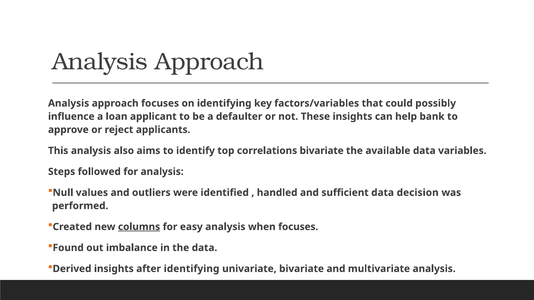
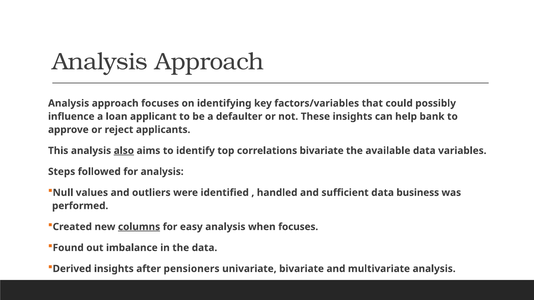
also underline: none -> present
decision: decision -> business
after identifying: identifying -> pensioners
